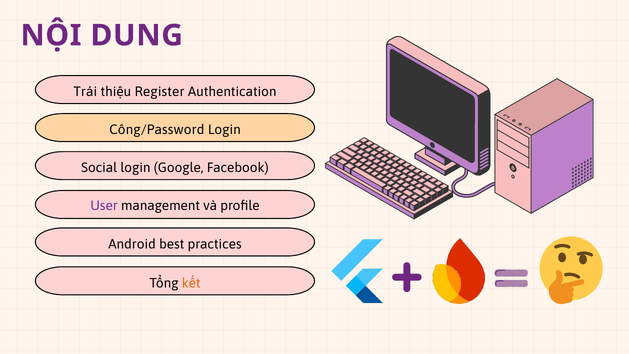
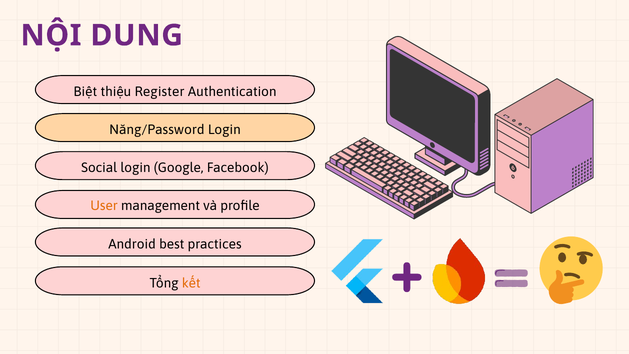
Trái: Trái -> Biệt
Công/Password: Công/Password -> Năng/Password
User colour: purple -> orange
